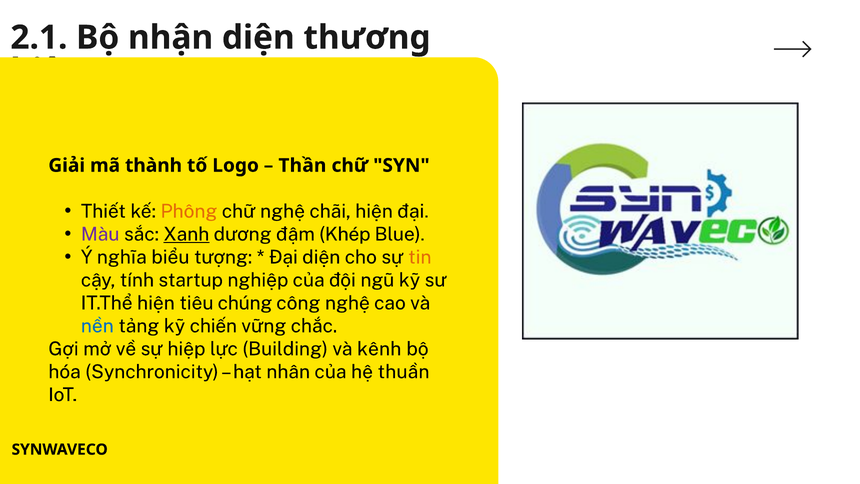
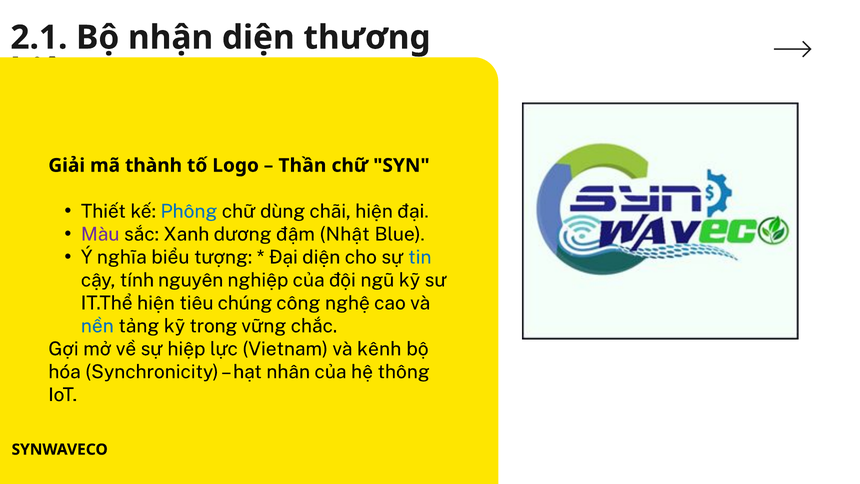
Phông colour: orange -> blue
chữ nghệ: nghệ -> dùng
Xanh underline: present -> none
Khép: Khép -> Nhật
tin colour: orange -> blue
startup: startup -> nguyên
kỹ chiến: chiến -> trong
Building: Building -> Vietnam
thuần: thuần -> thông
